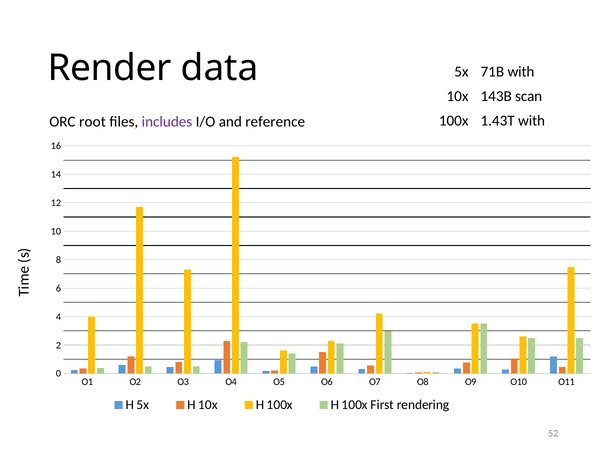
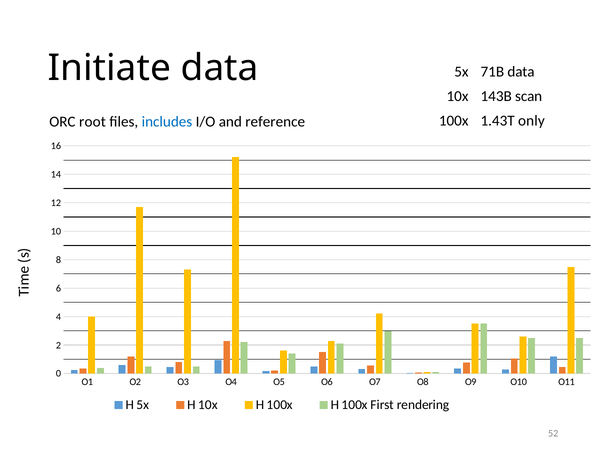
Render: Render -> Initiate
71B with: with -> data
1.43T with: with -> only
includes colour: purple -> blue
